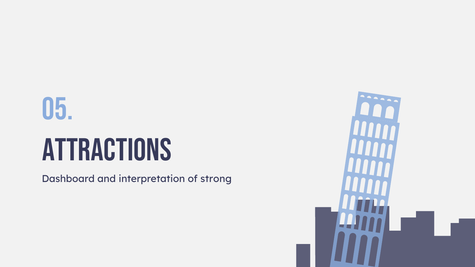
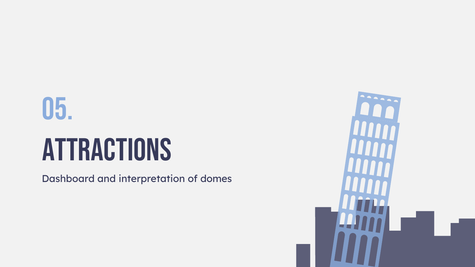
strong: strong -> domes
